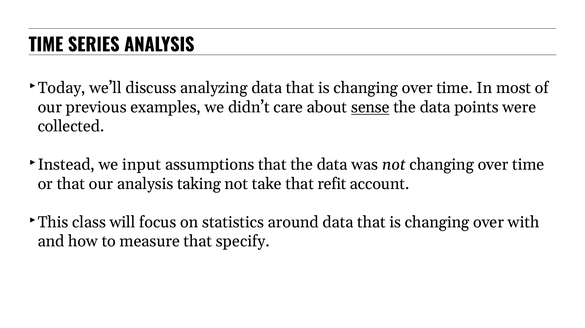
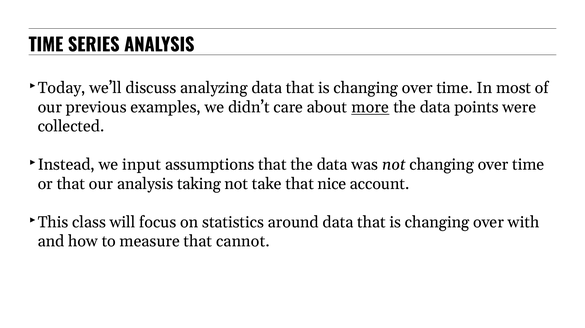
sense: sense -> more
refit: refit -> nice
specify: specify -> cannot
